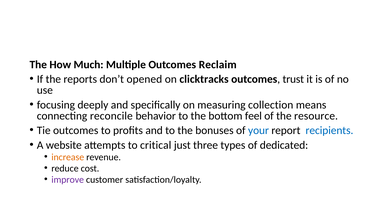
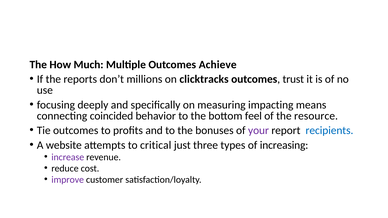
Reclaim: Reclaim -> Achieve
opened: opened -> millions
collection: collection -> impacting
reconcile: reconcile -> coincided
your colour: blue -> purple
dedicated: dedicated -> increasing
increase colour: orange -> purple
